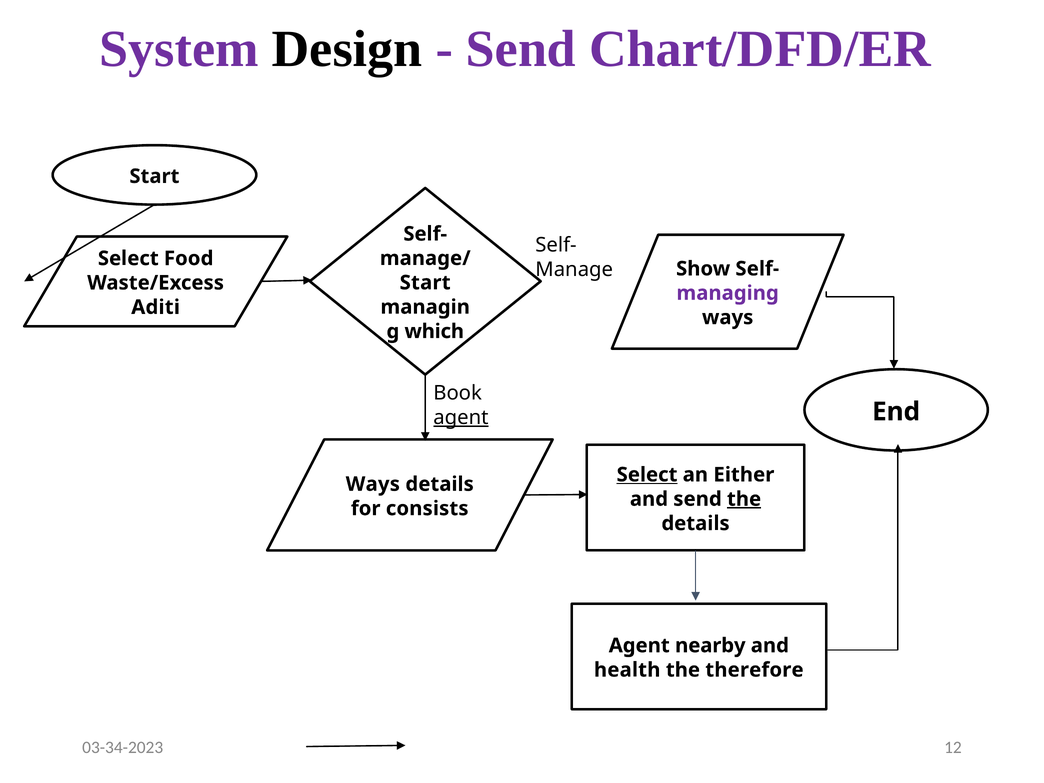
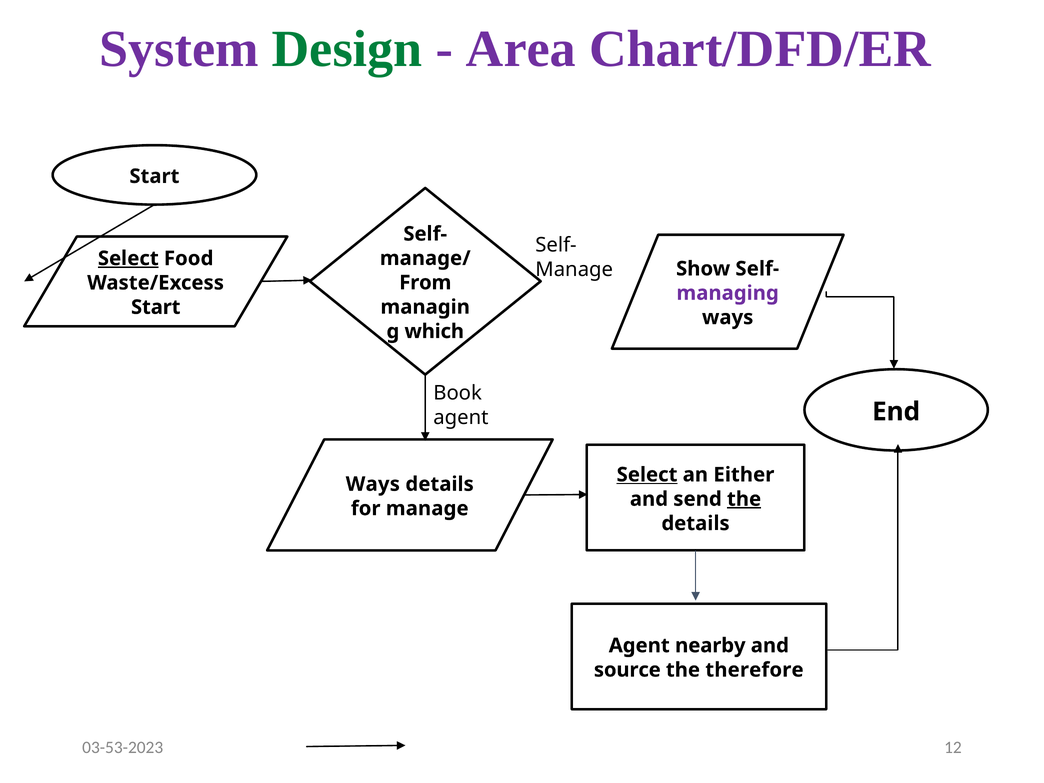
Design colour: black -> green
Send at (521, 49): Send -> Area
Select at (128, 258) underline: none -> present
Start at (425, 283): Start -> From
Aditi at (156, 307): Aditi -> Start
agent at (461, 418) underline: present -> none
for consists: consists -> manage
health: health -> source
03-34-2023: 03-34-2023 -> 03-53-2023
